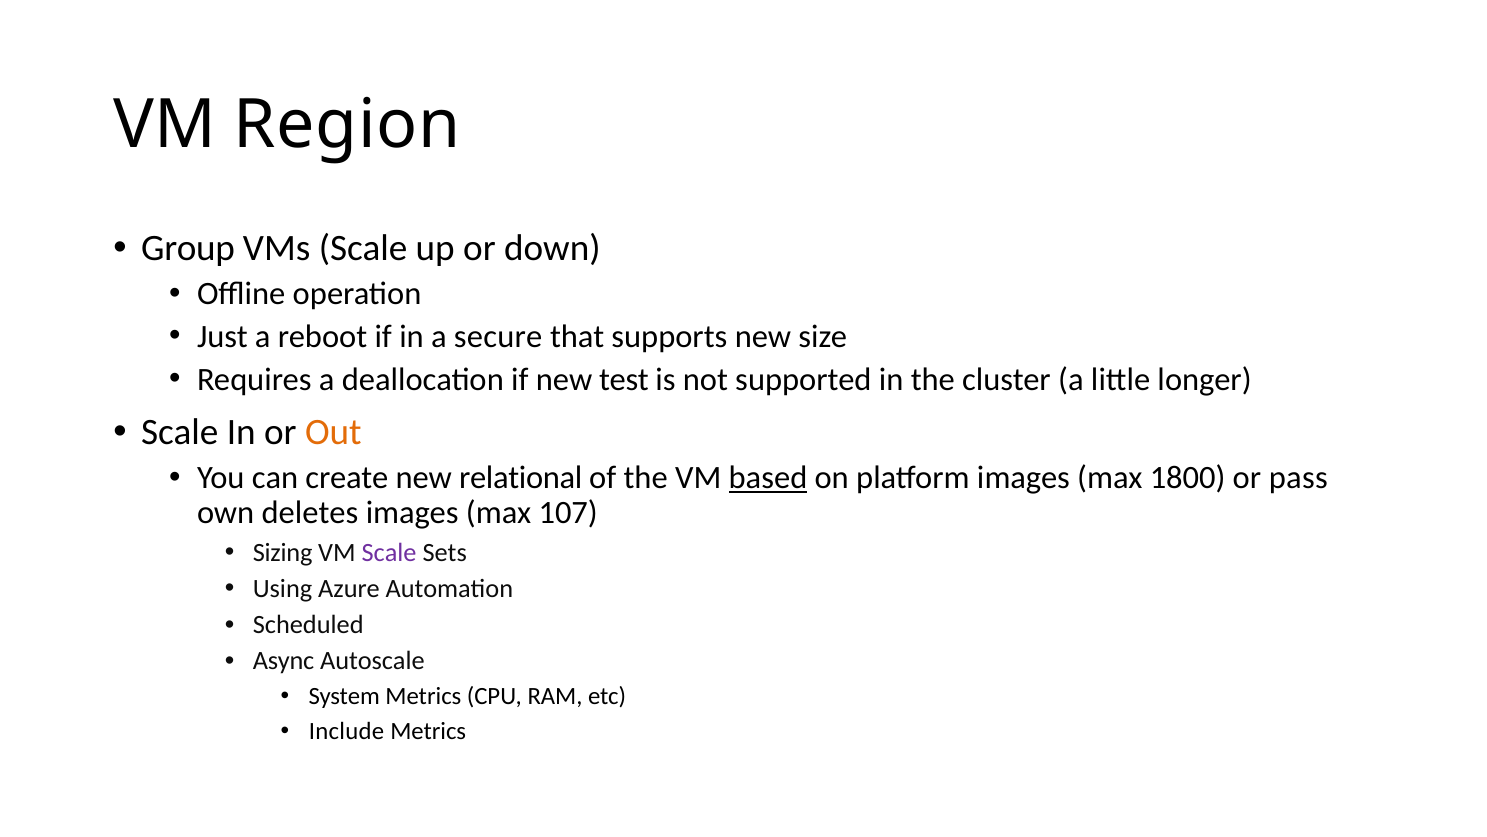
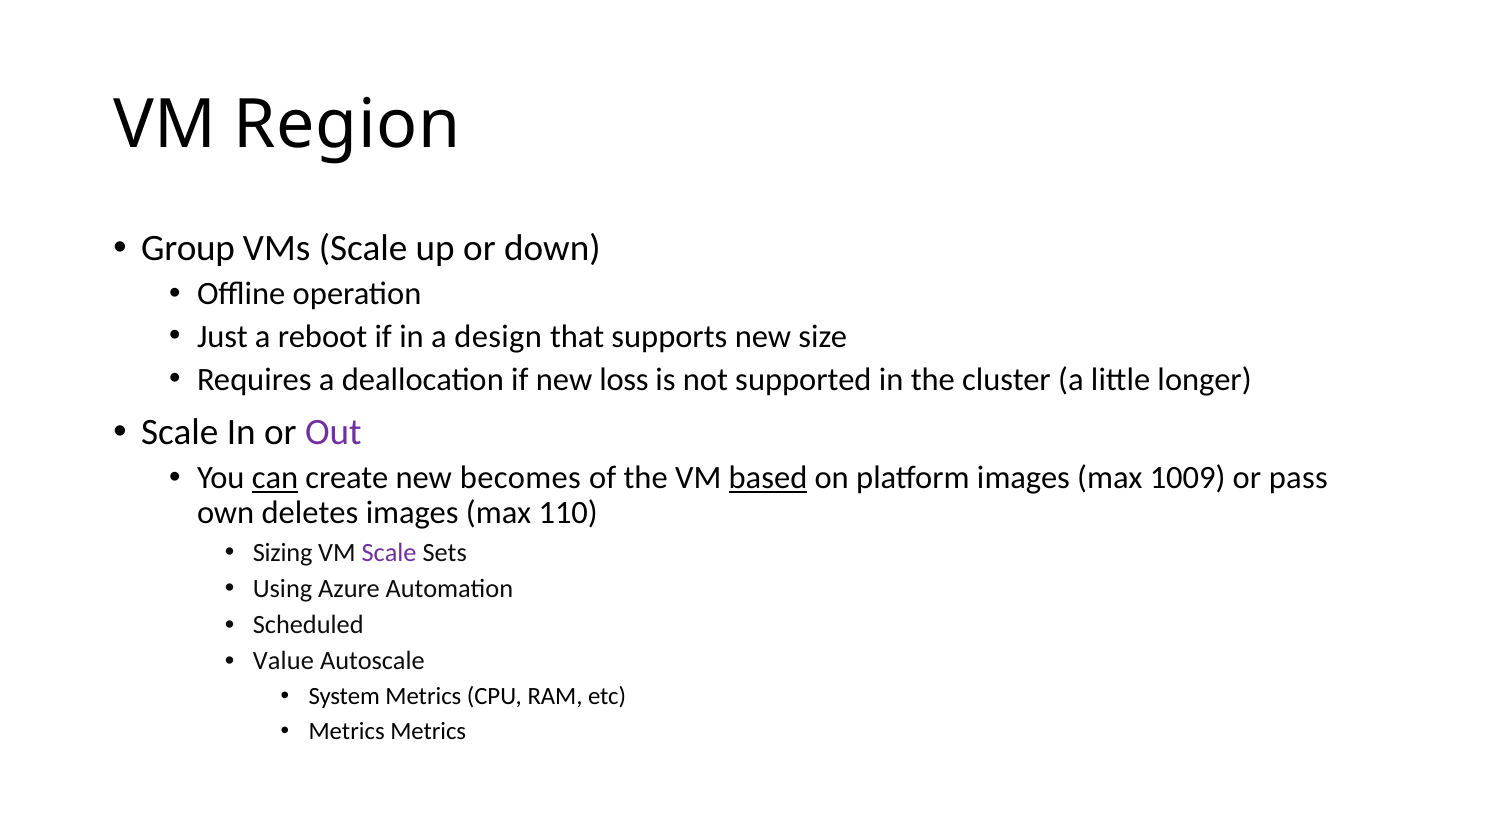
secure: secure -> design
test: test -> loss
Out colour: orange -> purple
can underline: none -> present
relational: relational -> becomes
1800: 1800 -> 1009
107: 107 -> 110
Async: Async -> Value
Include at (346, 731): Include -> Metrics
